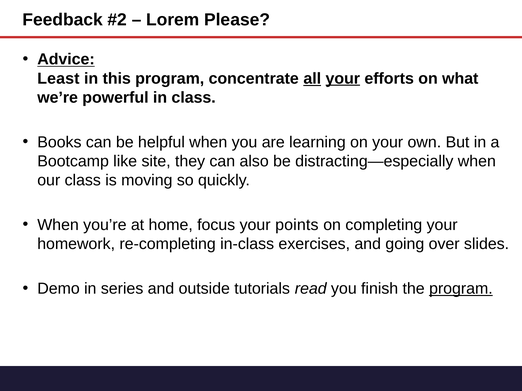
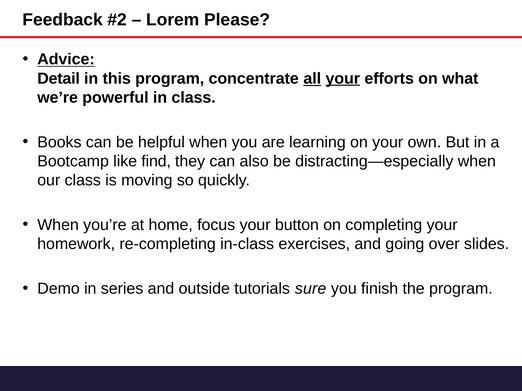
Least: Least -> Detail
site: site -> find
points: points -> button
read: read -> sure
program at (461, 289) underline: present -> none
